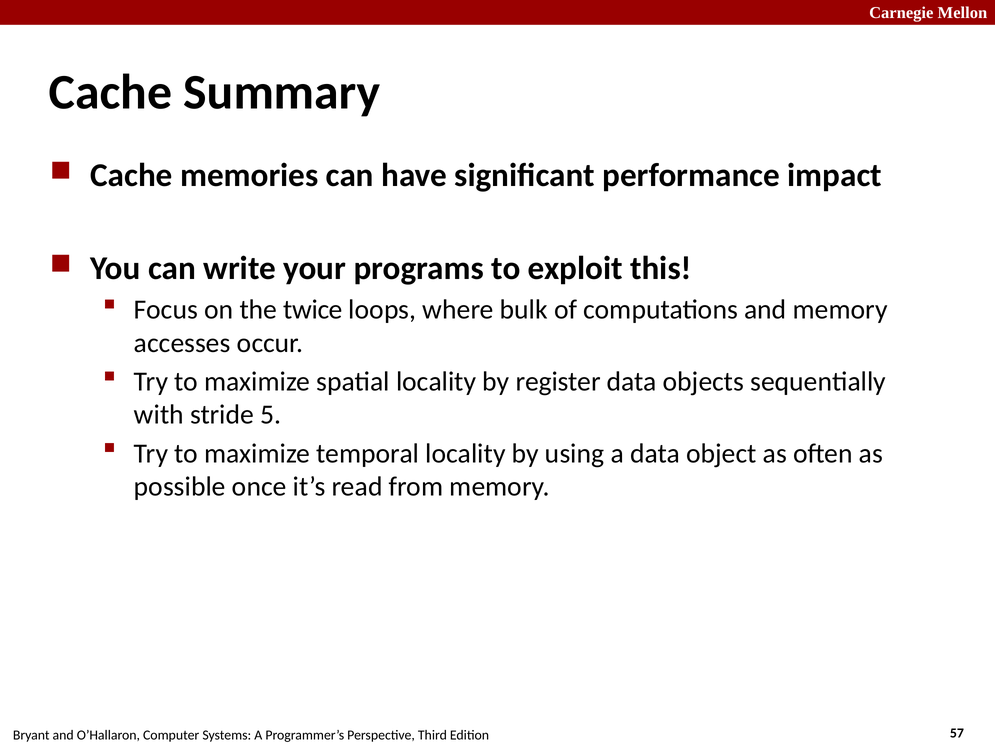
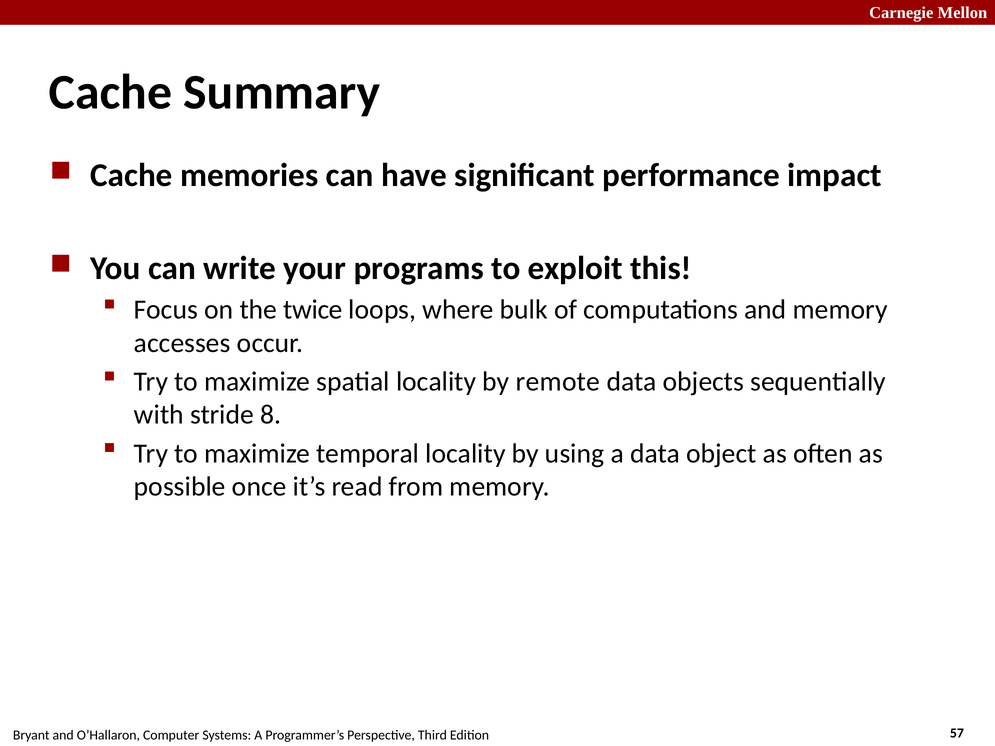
register: register -> remote
5: 5 -> 8
